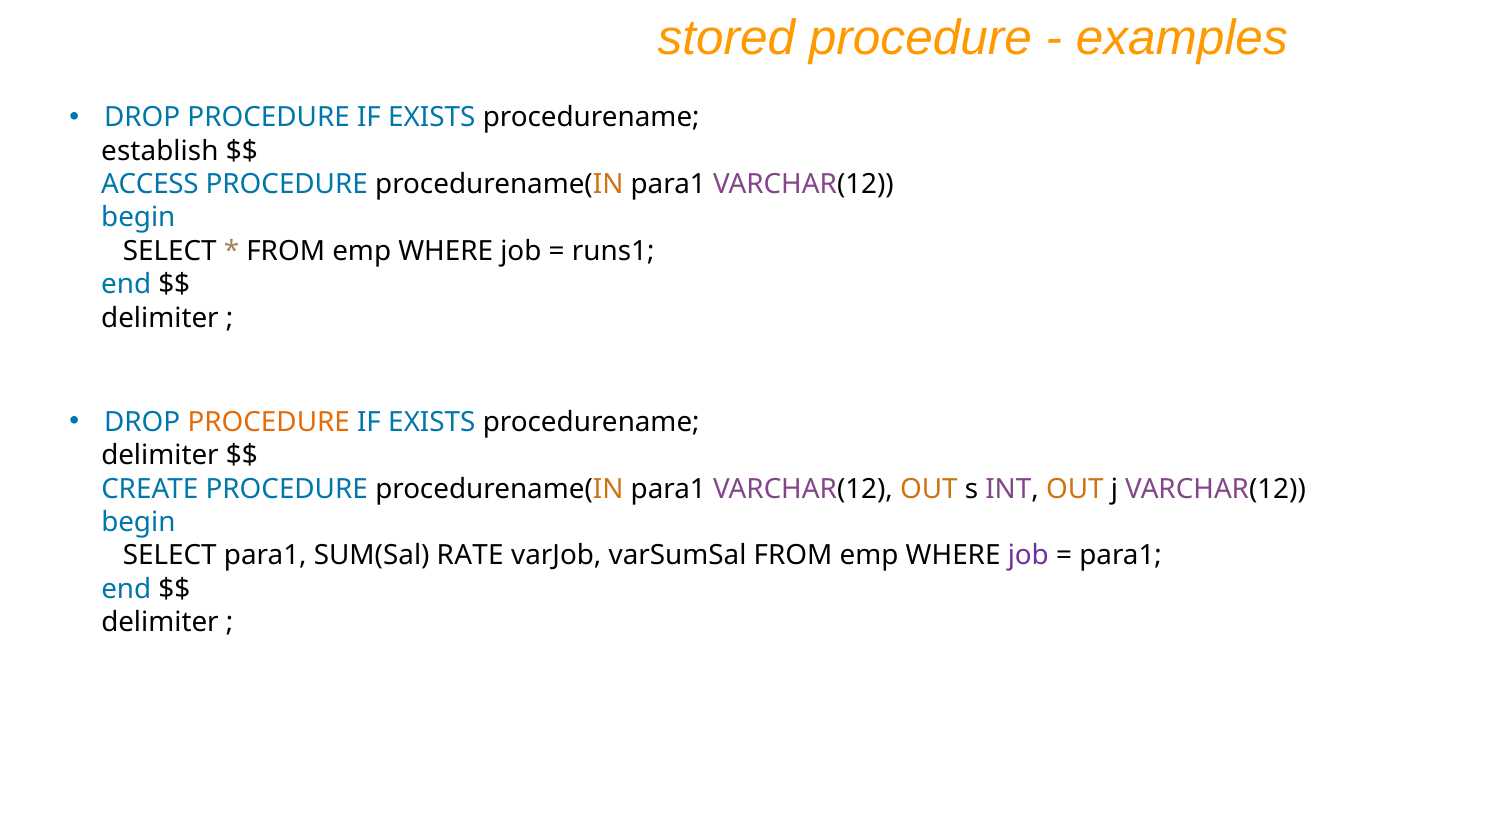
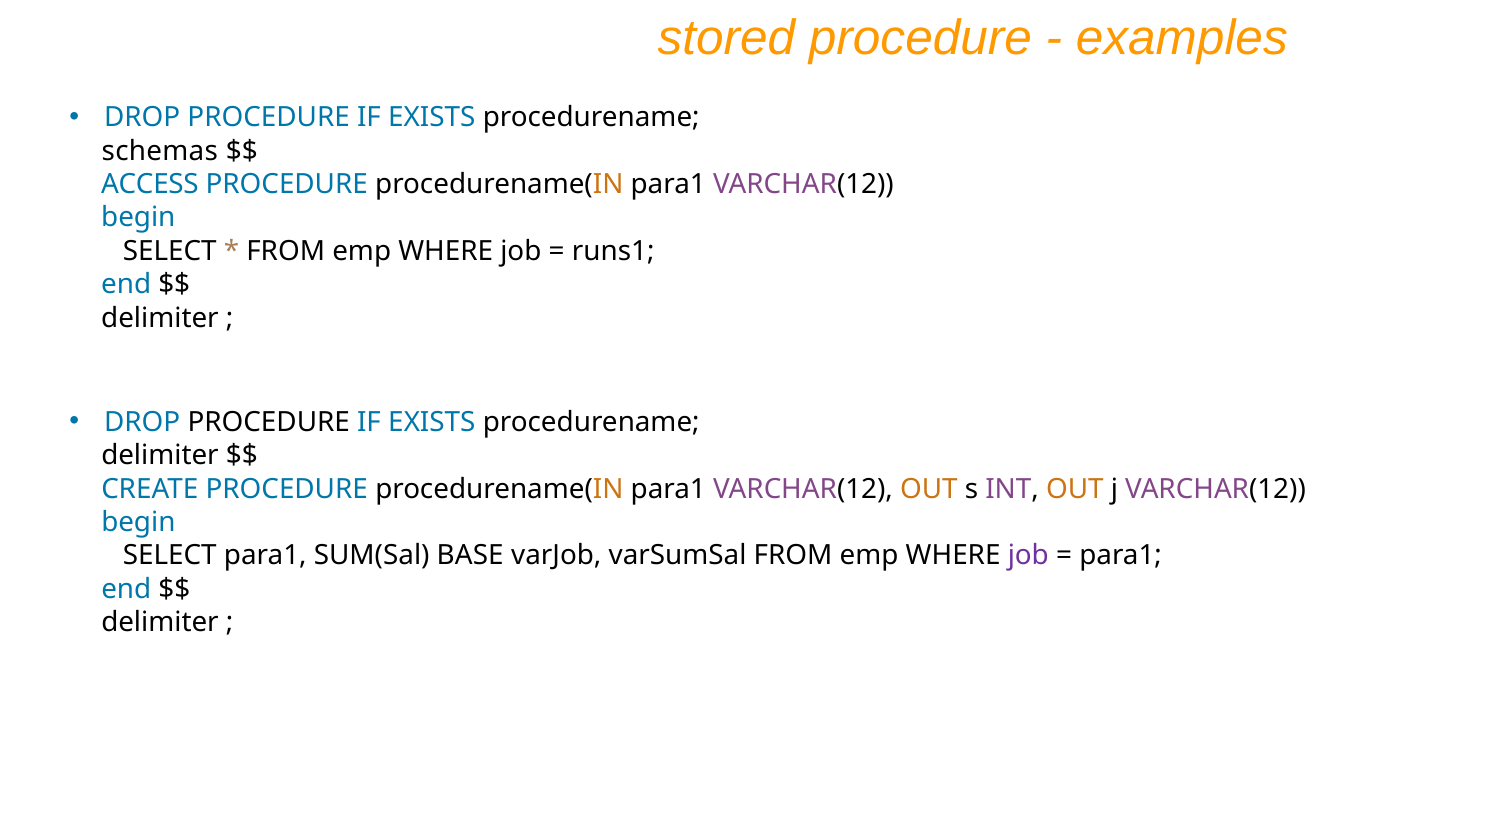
establish: establish -> schemas
PROCEDURE at (269, 422) colour: orange -> black
RATE: RATE -> BASE
